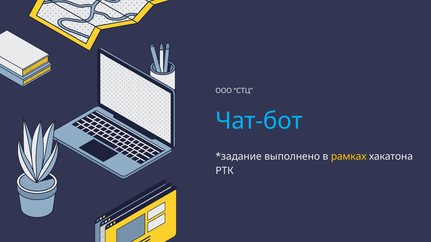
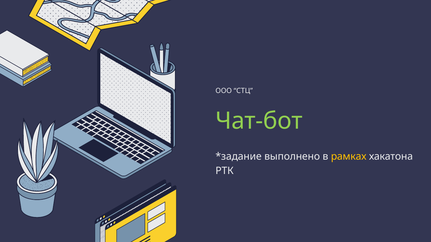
Чат-бот colour: light blue -> light green
